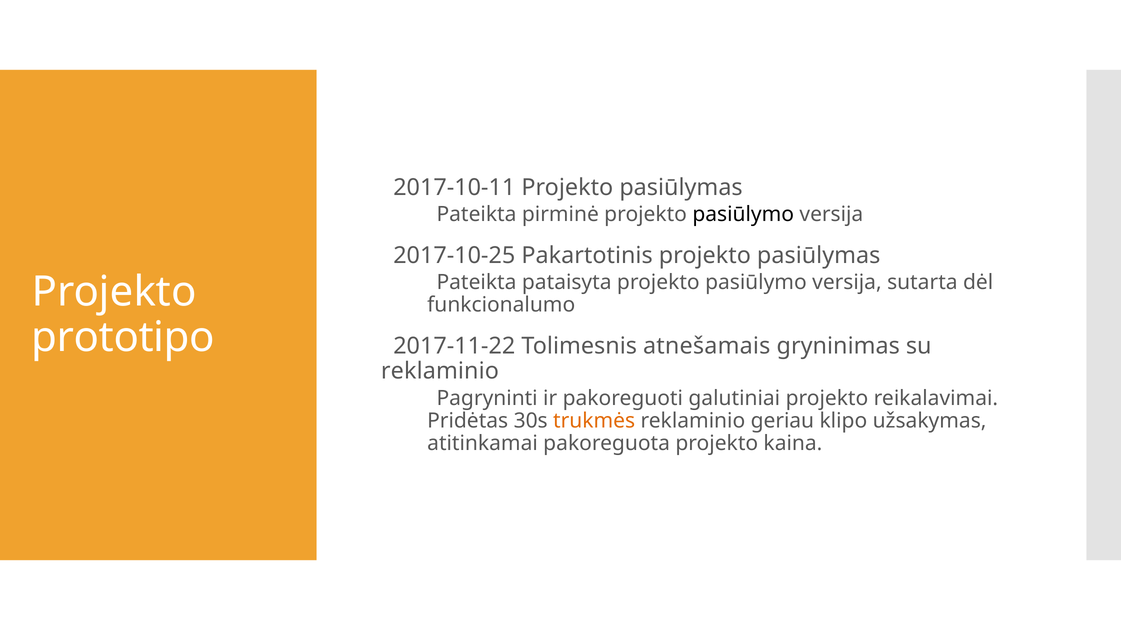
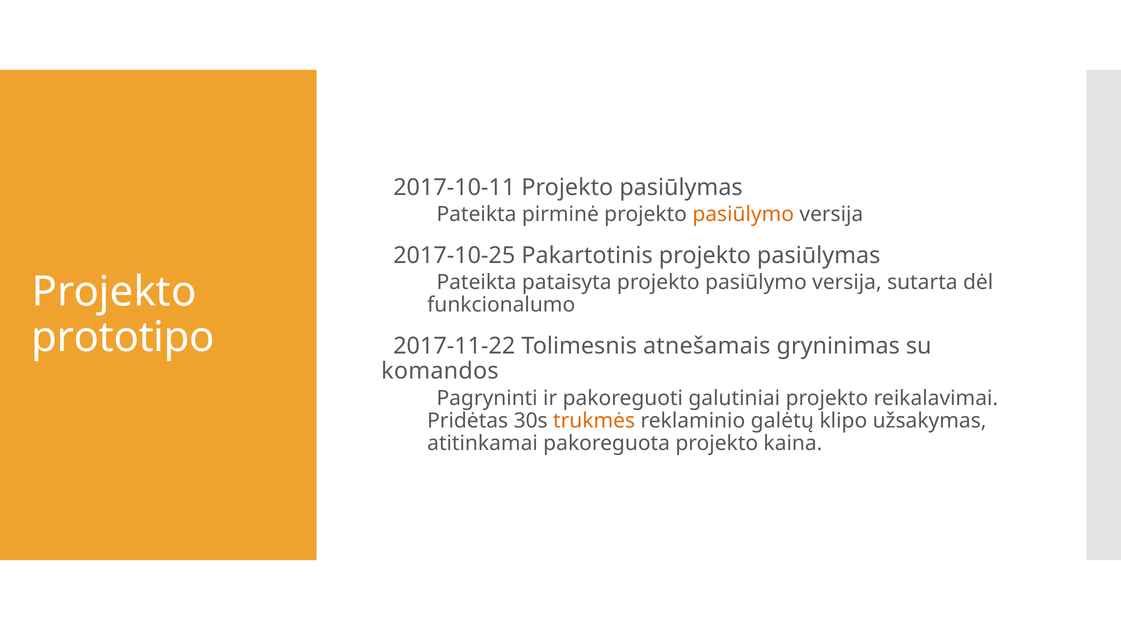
pasiūlymo at (743, 214) colour: black -> orange
reklaminio at (440, 371): reklaminio -> komandos
geriau: geriau -> galėtų
